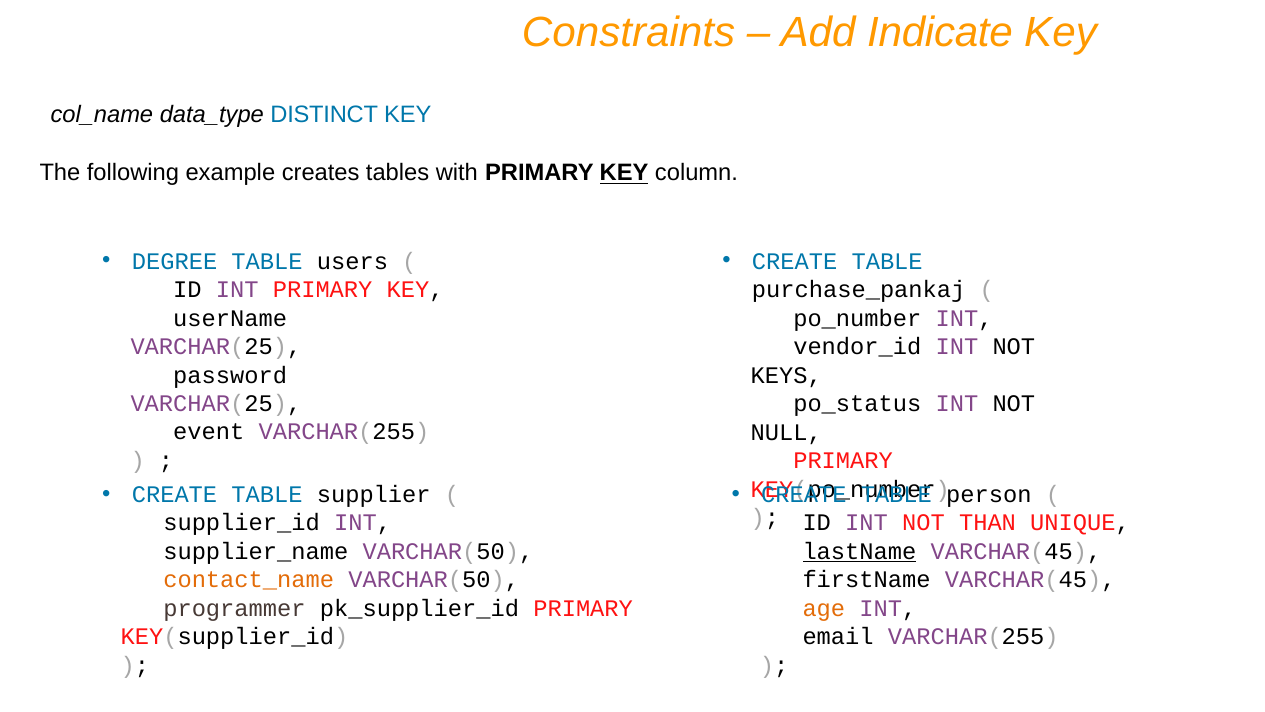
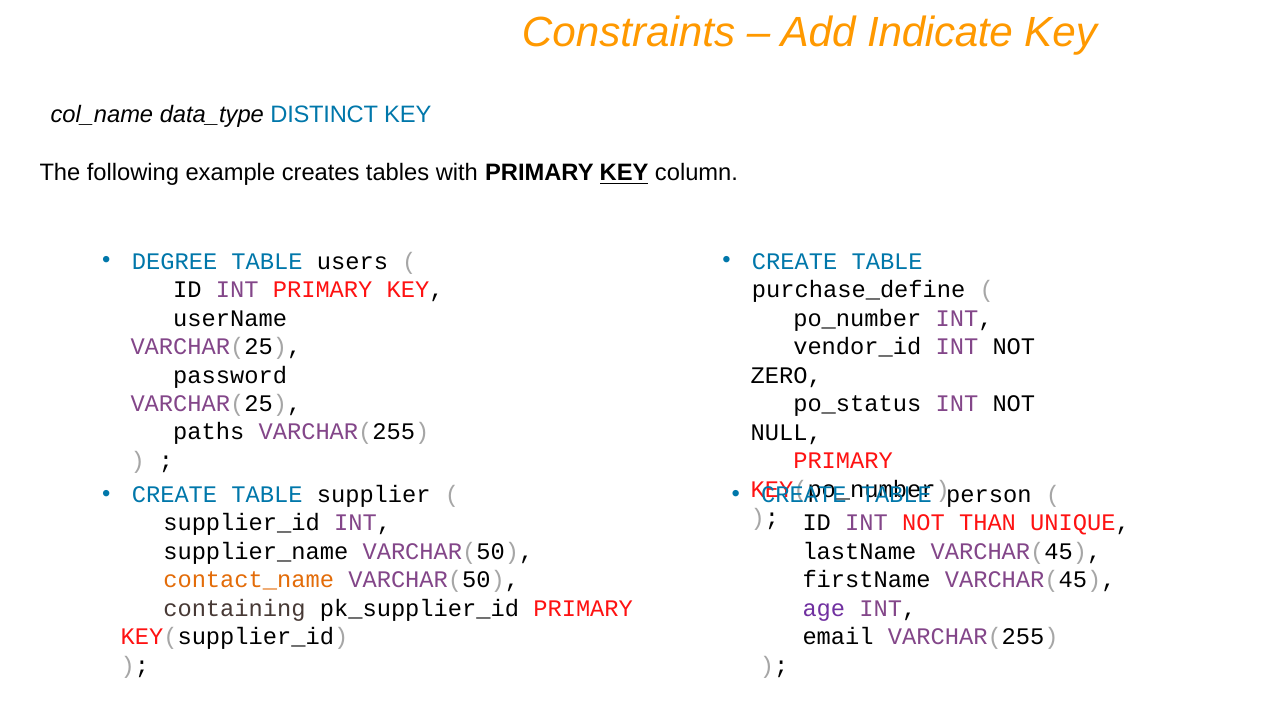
purchase_pankaj: purchase_pankaj -> purchase_define
KEYS: KEYS -> ZERO
event: event -> paths
lastName underline: present -> none
programmer: programmer -> containing
age colour: orange -> purple
